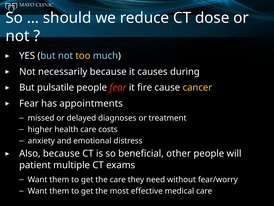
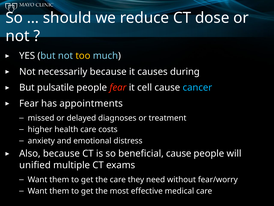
fire: fire -> cell
cancer colour: yellow -> light blue
beneficial other: other -> cause
patient: patient -> unified
